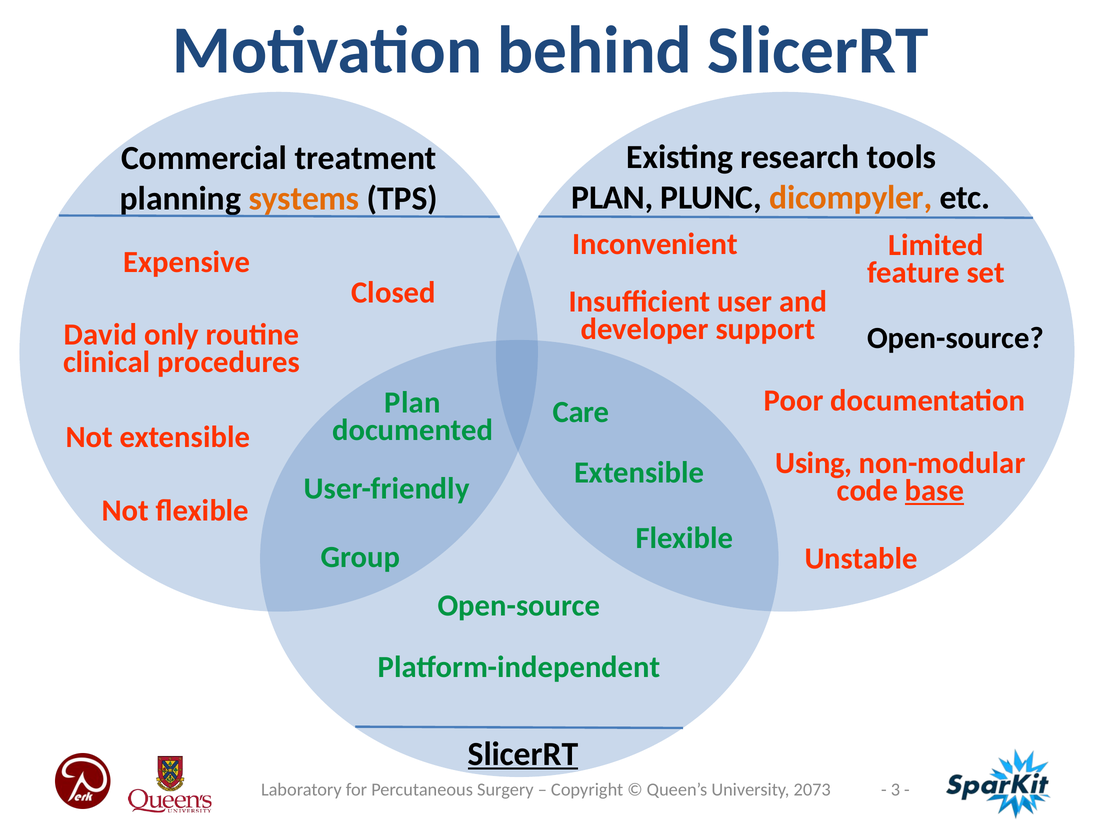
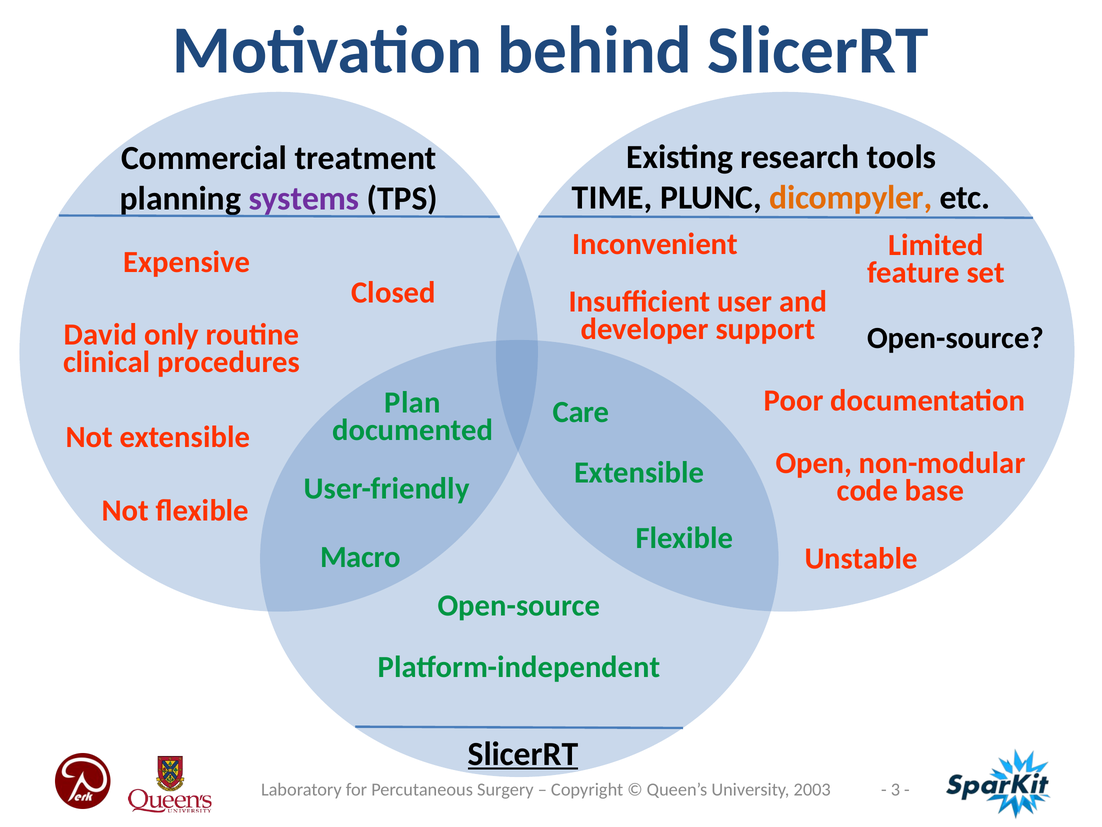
PLAN at (612, 197): PLAN -> TIME
systems colour: orange -> purple
Using: Using -> Open
base underline: present -> none
Group: Group -> Macro
2073: 2073 -> 2003
